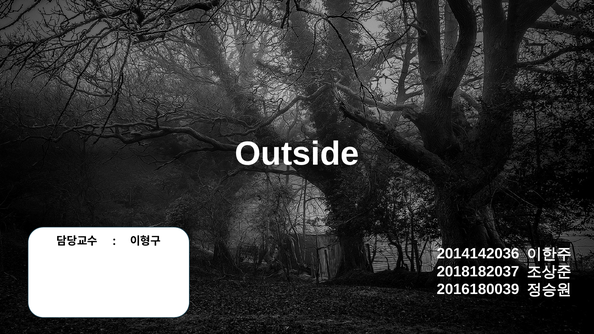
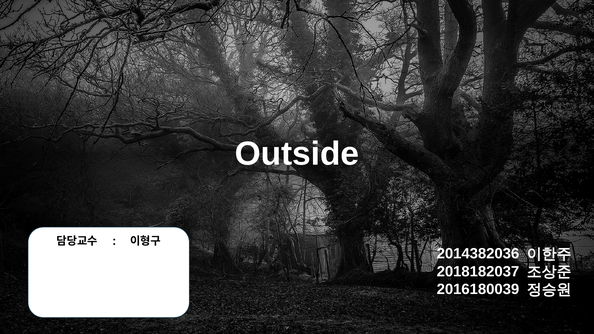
2014142036: 2014142036 -> 2014382036
